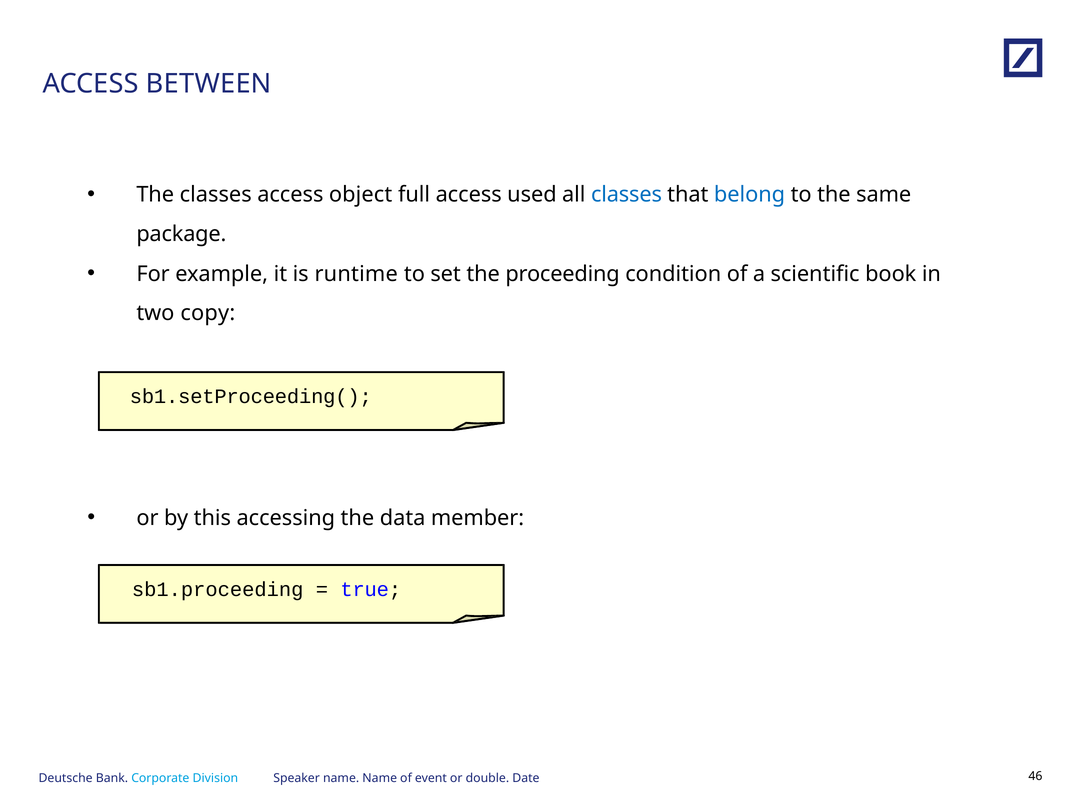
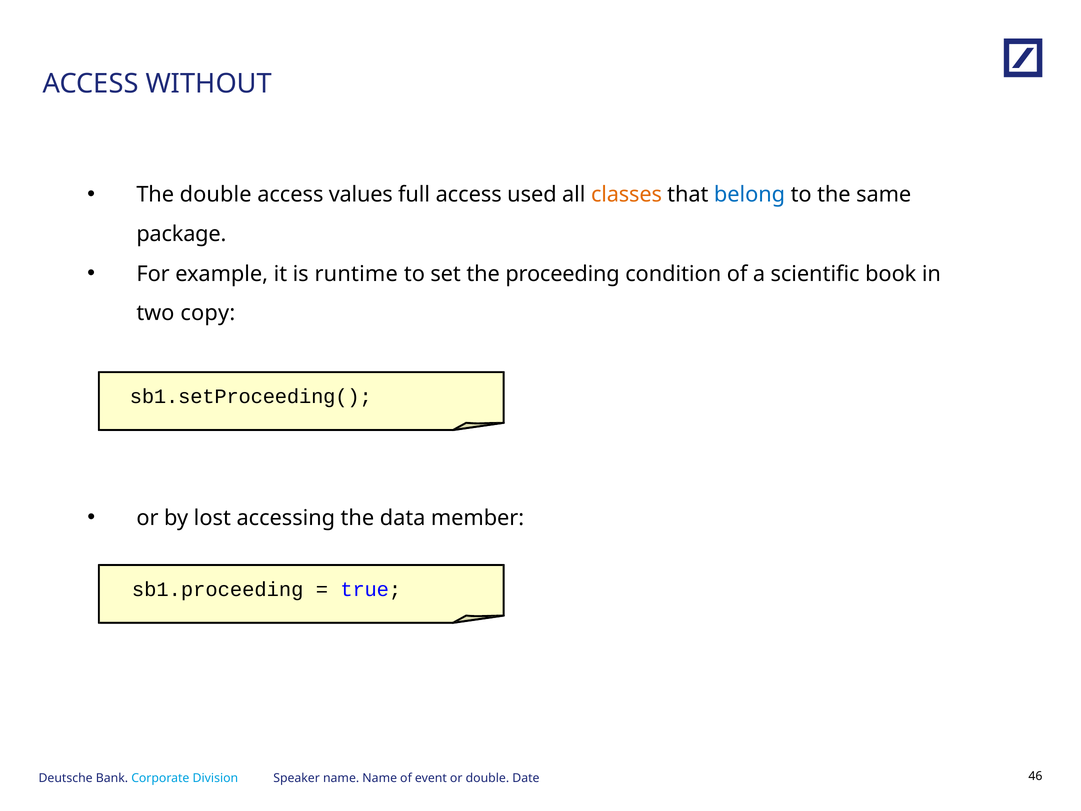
BETWEEN: BETWEEN -> WITHOUT
The classes: classes -> double
object: object -> values
classes at (626, 195) colour: blue -> orange
this: this -> lost
